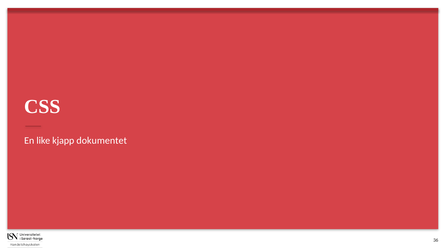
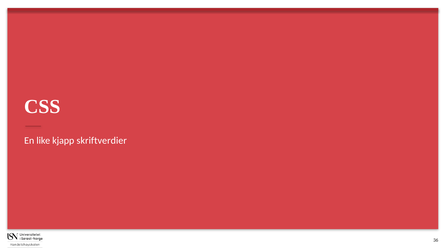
dokumentet: dokumentet -> skriftverdier
